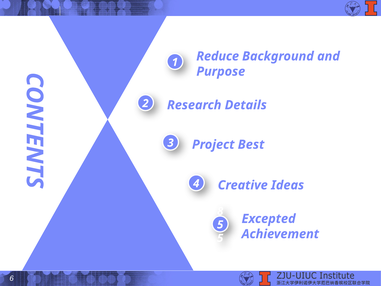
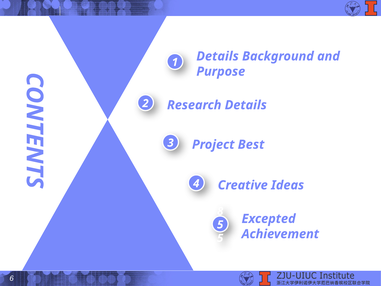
1 Reduce: Reduce -> Details
